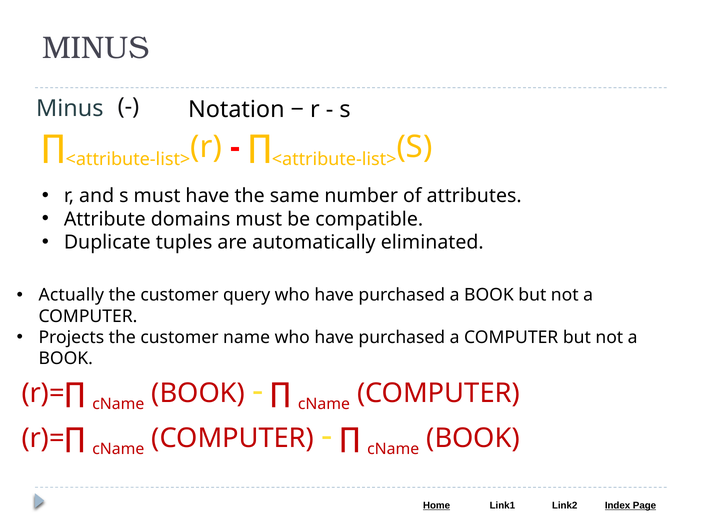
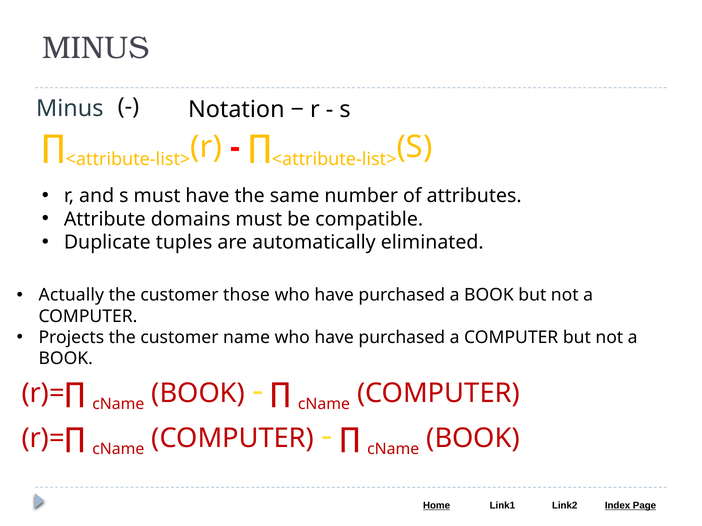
query: query -> those
